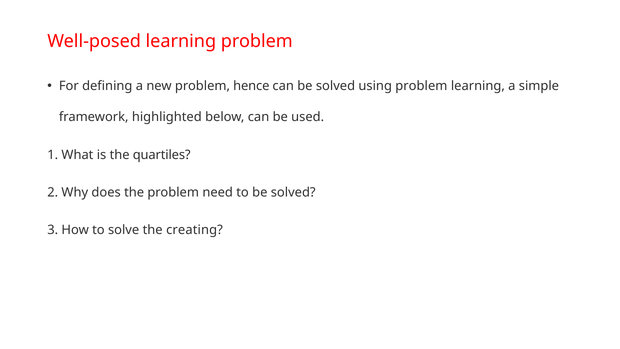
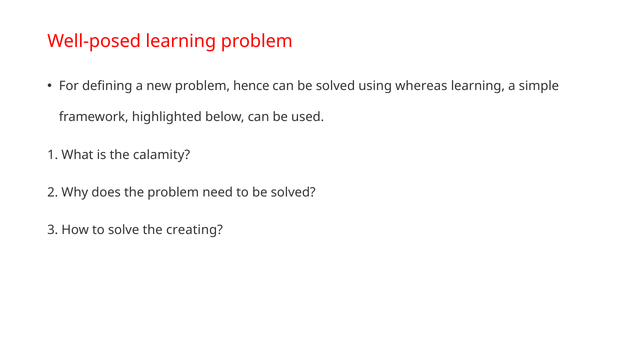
using problem: problem -> whereas
quartiles: quartiles -> calamity
